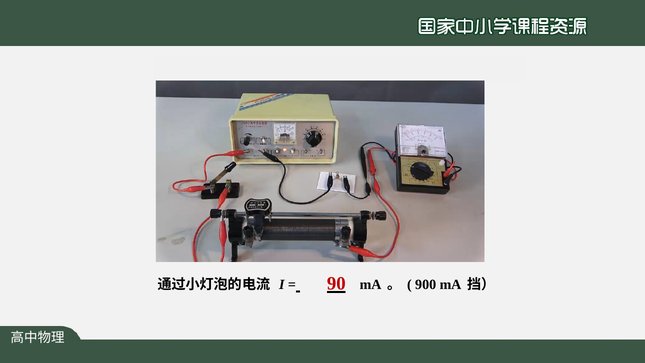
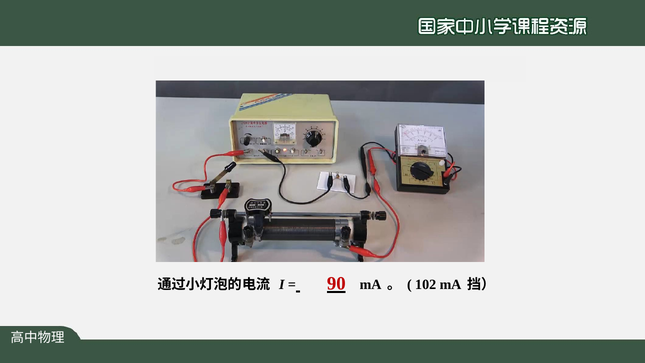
900: 900 -> 102
